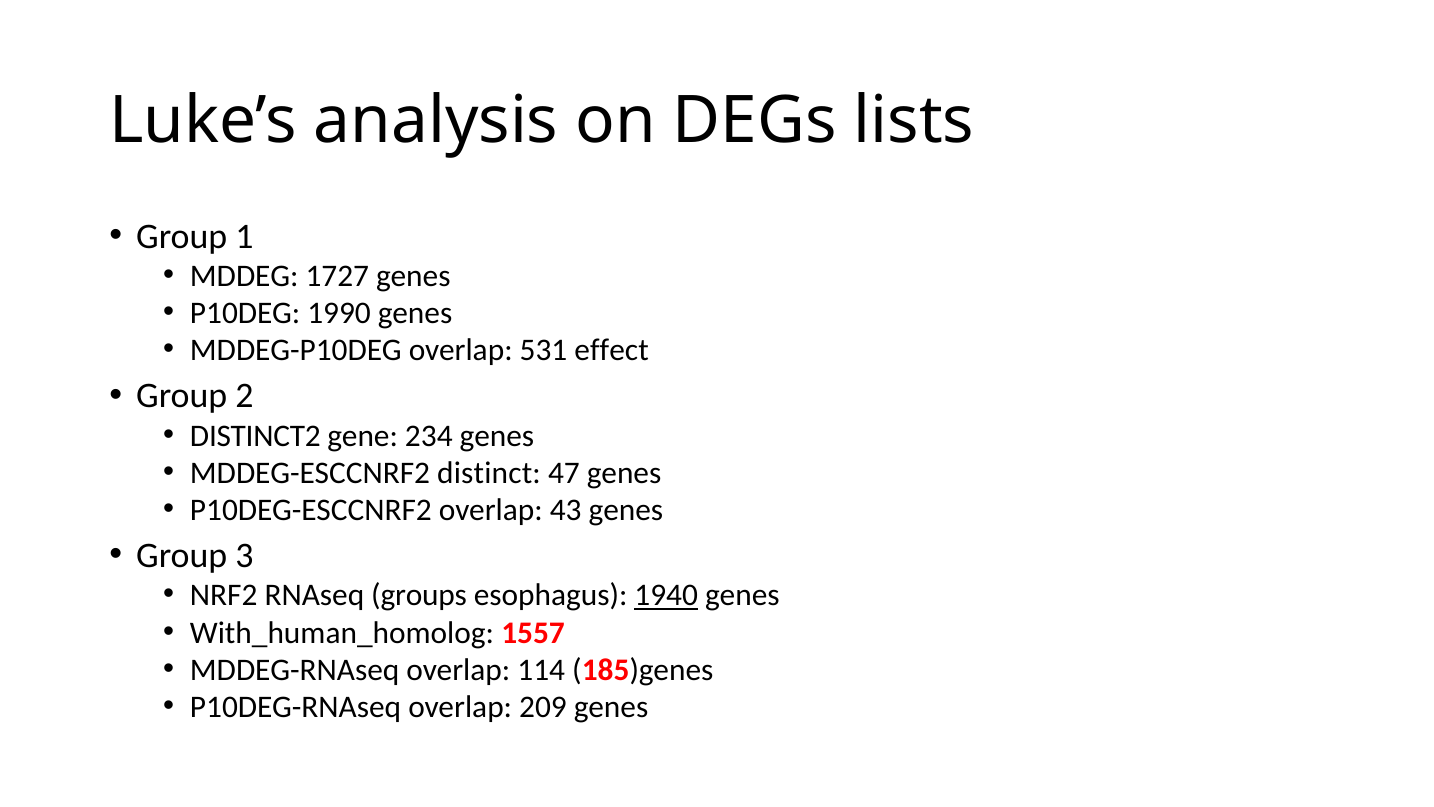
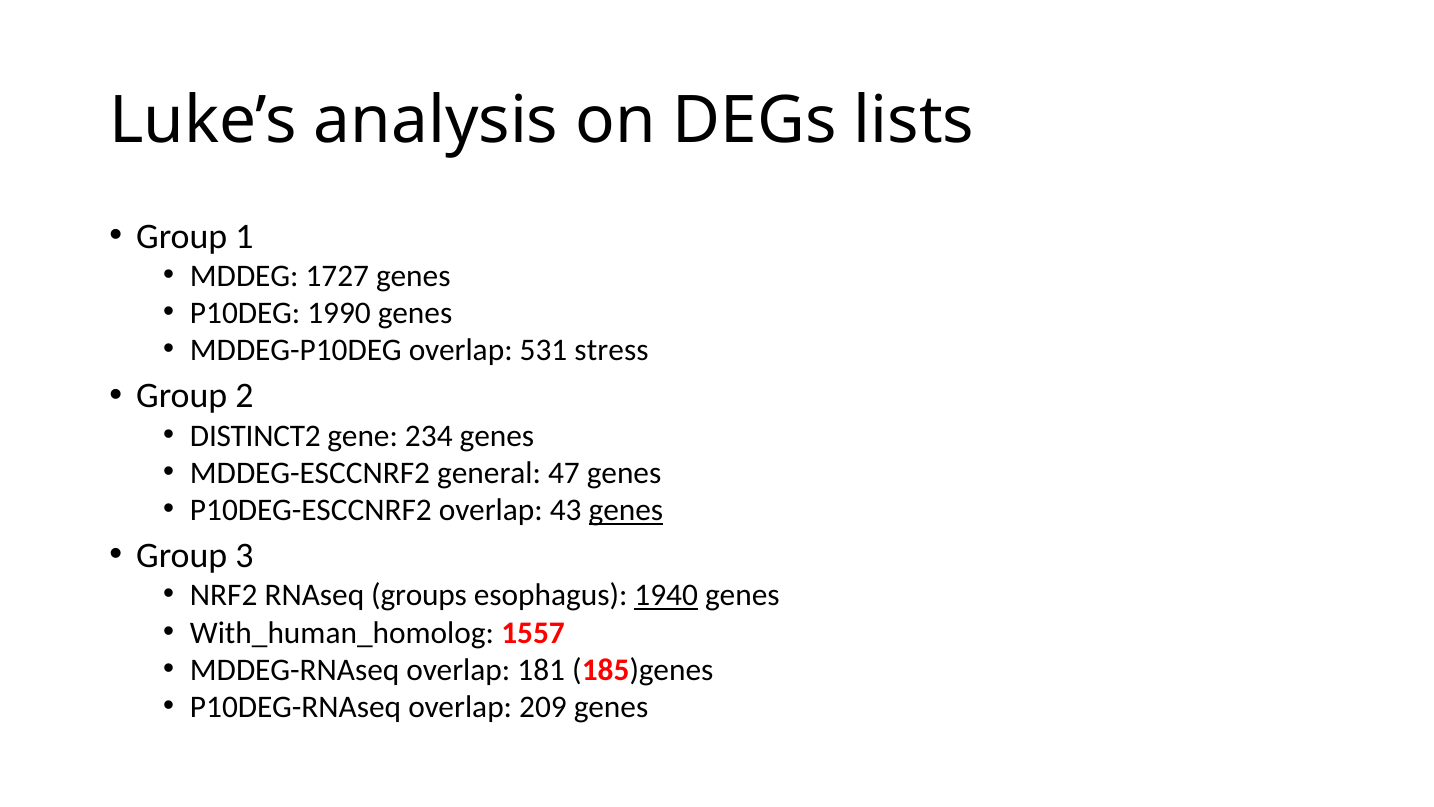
effect: effect -> stress
distinct: distinct -> general
genes at (626, 510) underline: none -> present
114: 114 -> 181
